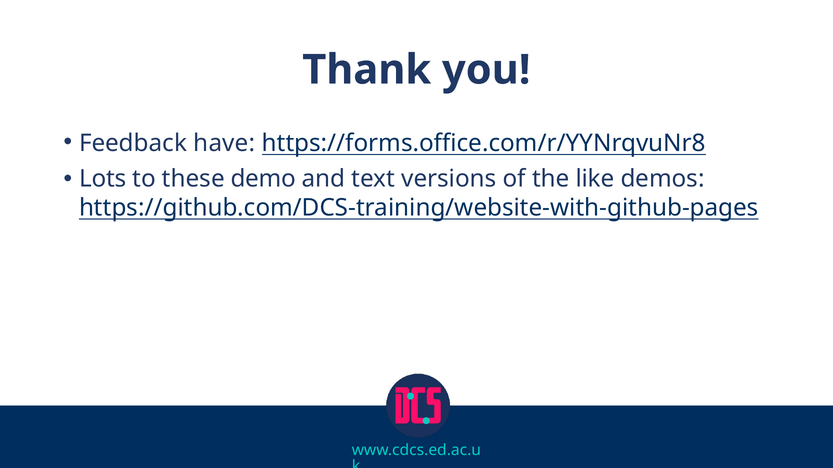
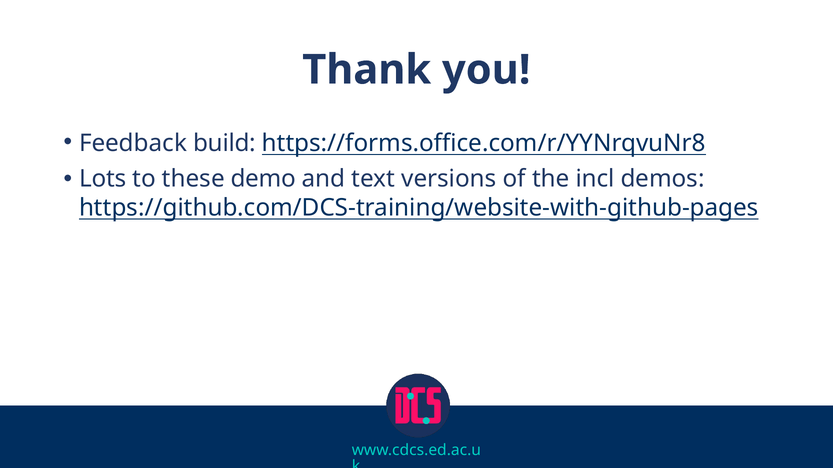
have: have -> build
like: like -> incl
